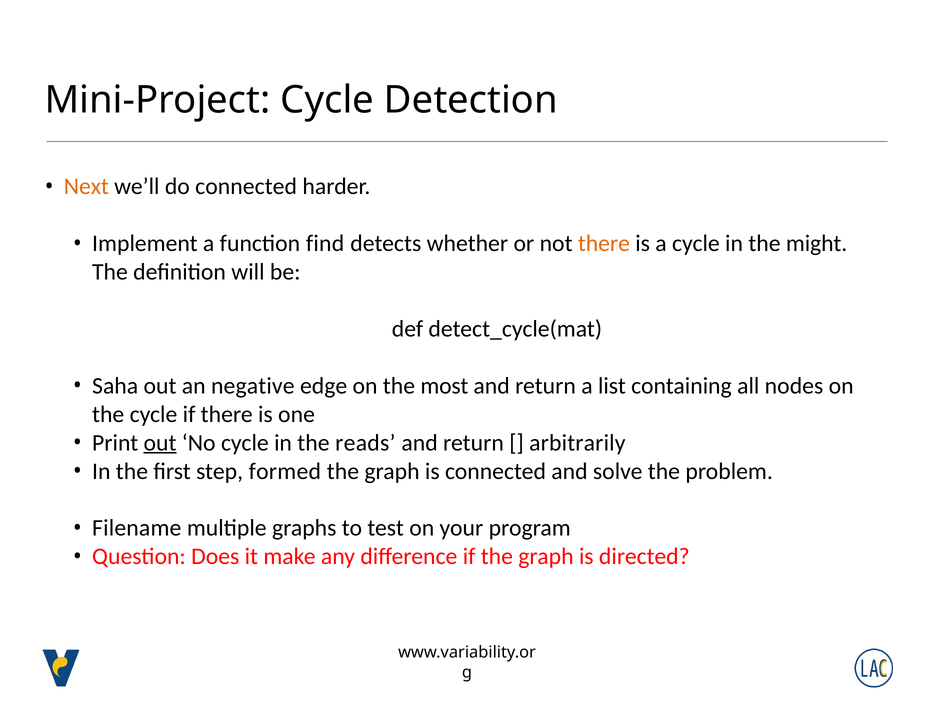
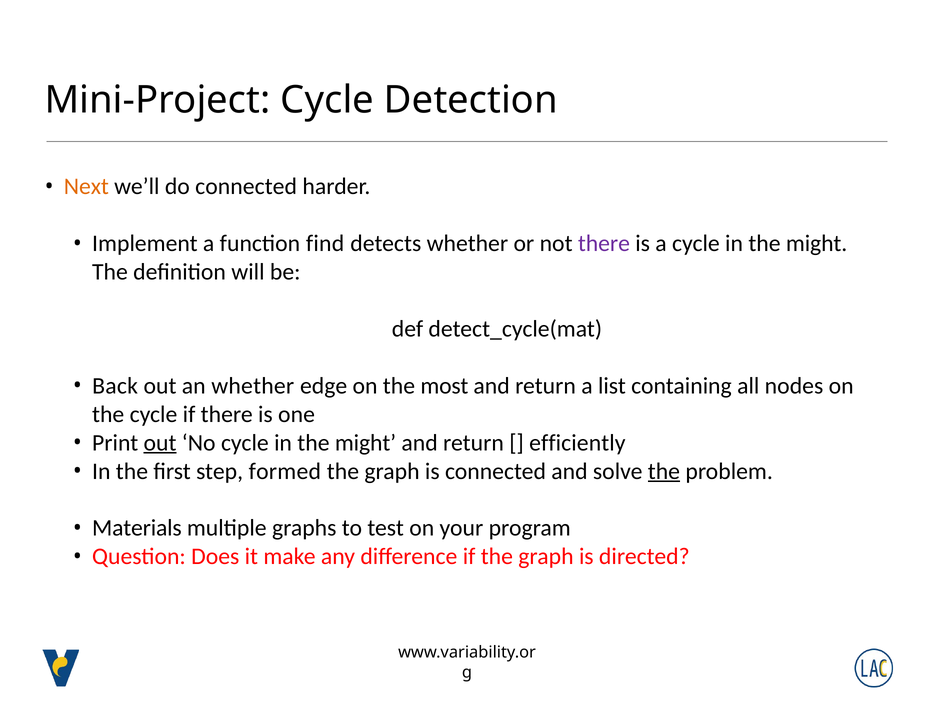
there at (604, 243) colour: orange -> purple
Saha: Saha -> Back
an negative: negative -> whether
reads at (365, 442): reads -> might
arbitrarily: arbitrarily -> efficiently
the at (664, 471) underline: none -> present
Filename: Filename -> Materials
